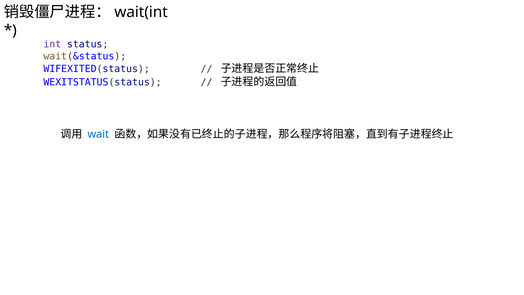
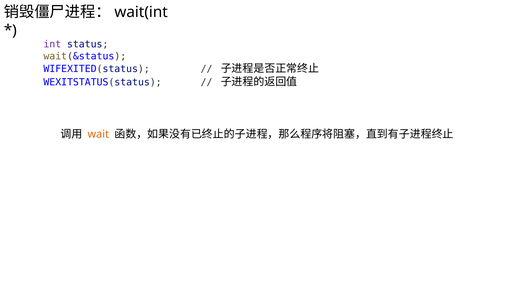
wait colour: blue -> orange
